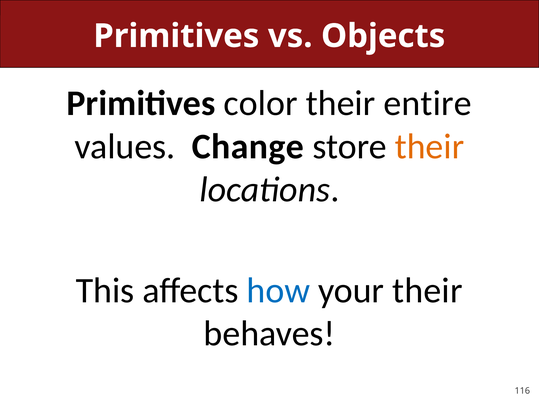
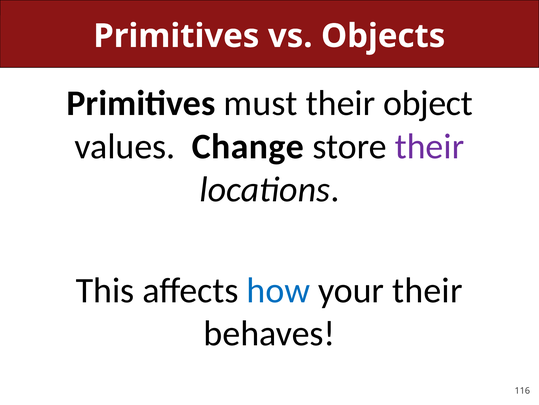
color: color -> must
entire: entire -> object
their at (429, 146) colour: orange -> purple
